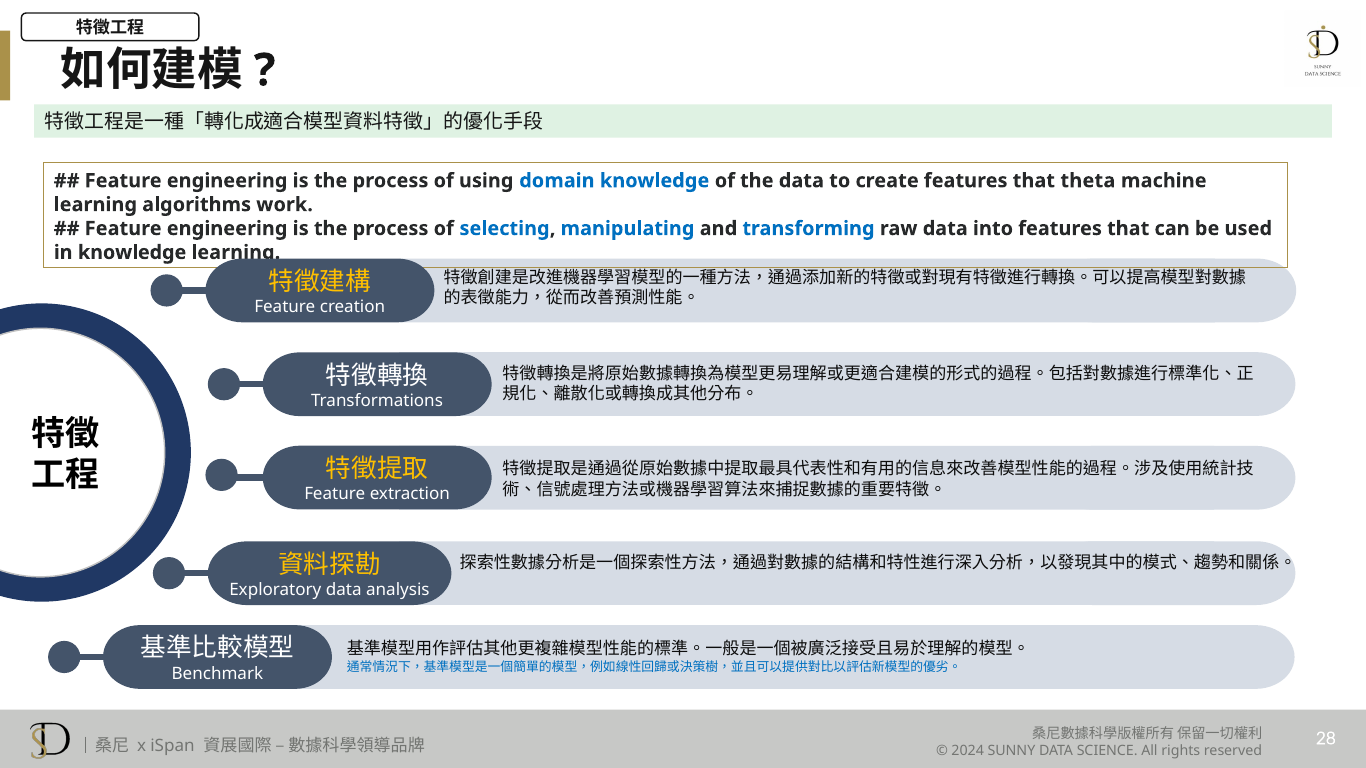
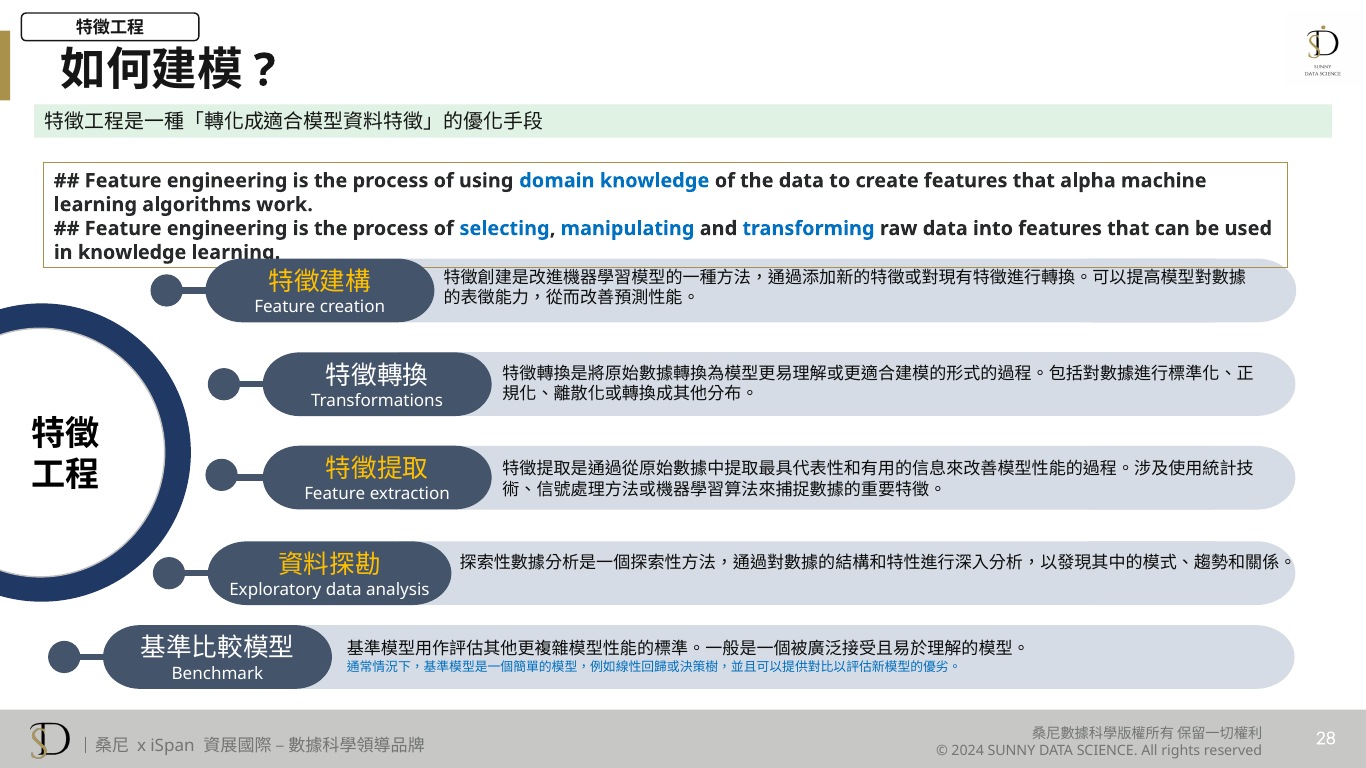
theta: theta -> alpha
